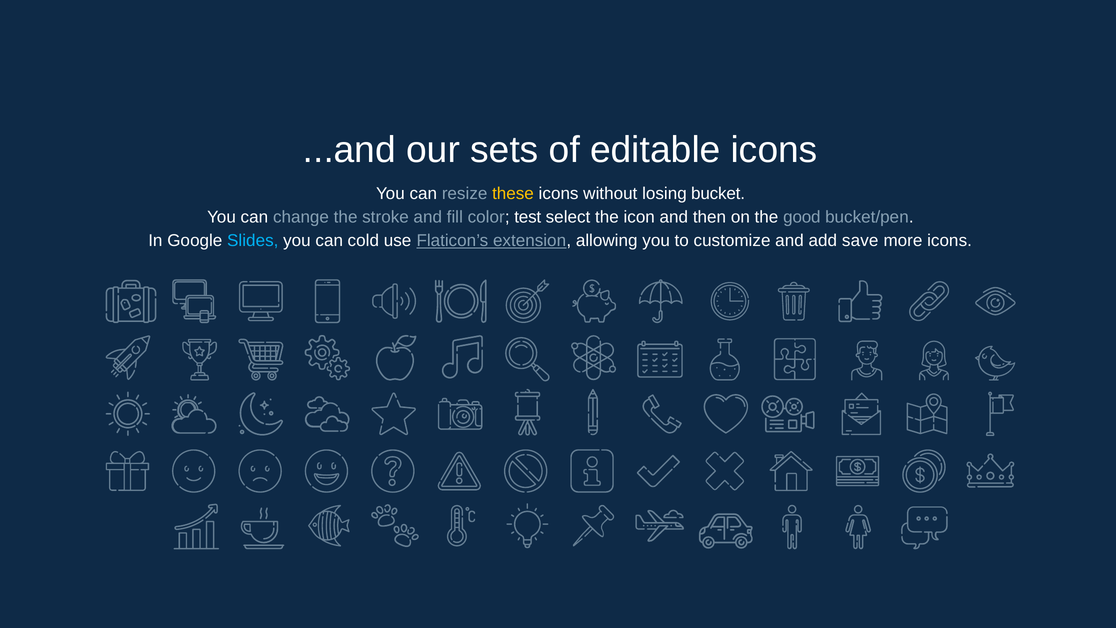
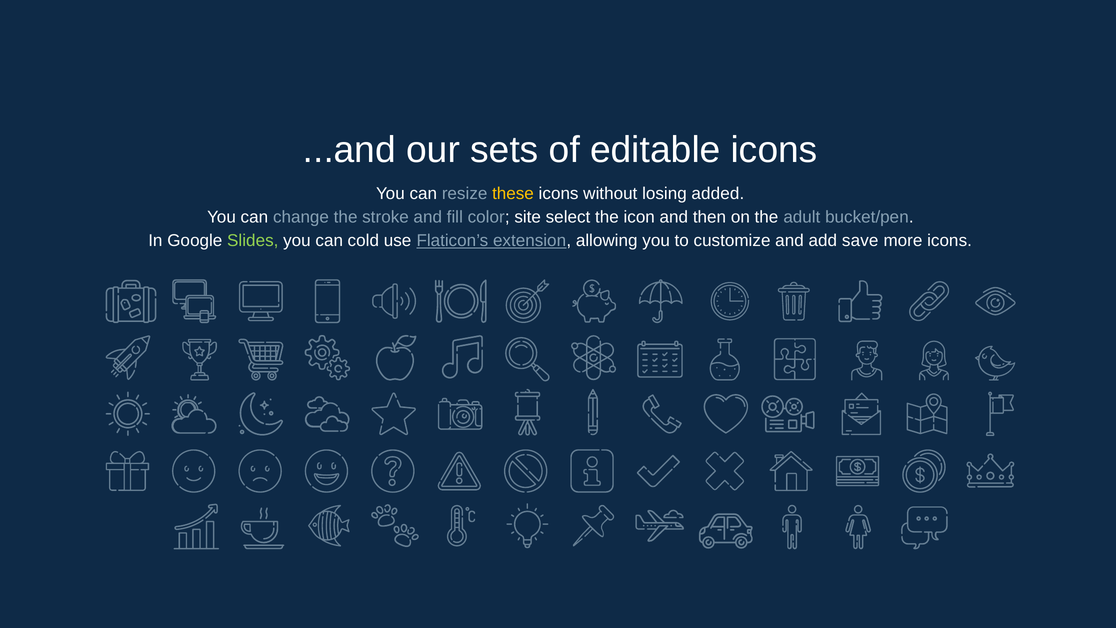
bucket: bucket -> added
test: test -> site
good: good -> adult
Slides colour: light blue -> light green
